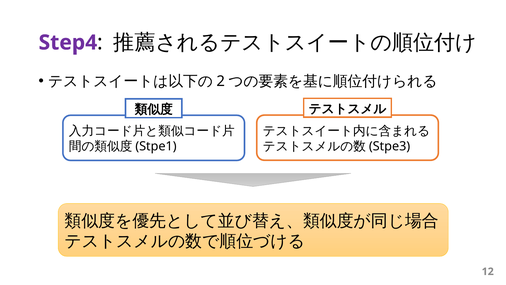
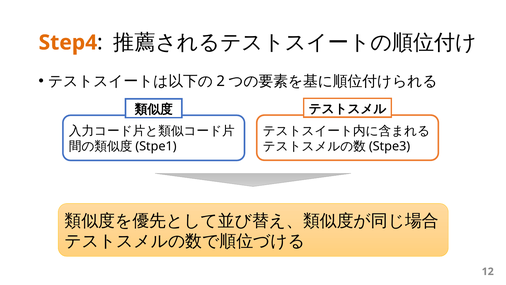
Step4 colour: purple -> orange
